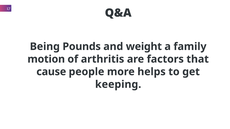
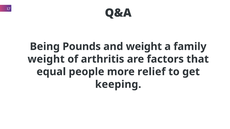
motion at (46, 59): motion -> weight
cause: cause -> equal
helps: helps -> relief
